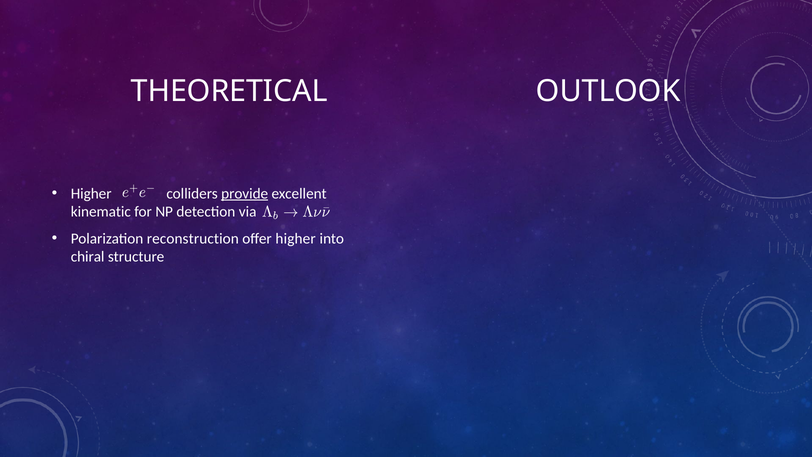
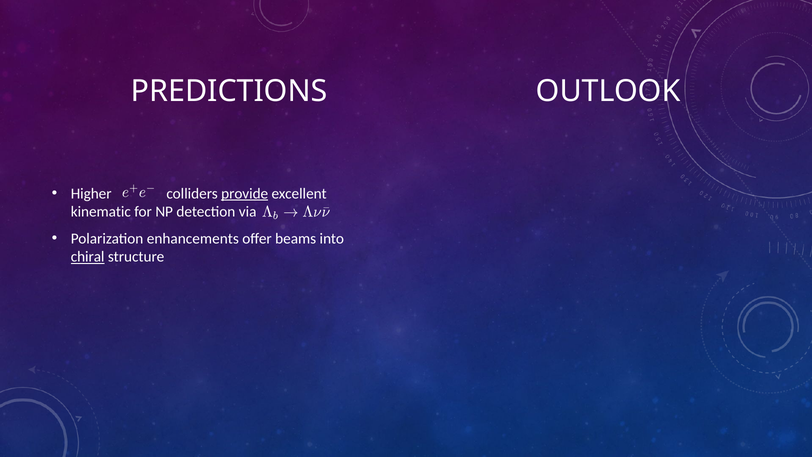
THEORETICAL: THEORETICAL -> PREDICTIONS
reconstruction: reconstruction -> enhancements
offer higher: higher -> beams
chiral underline: none -> present
